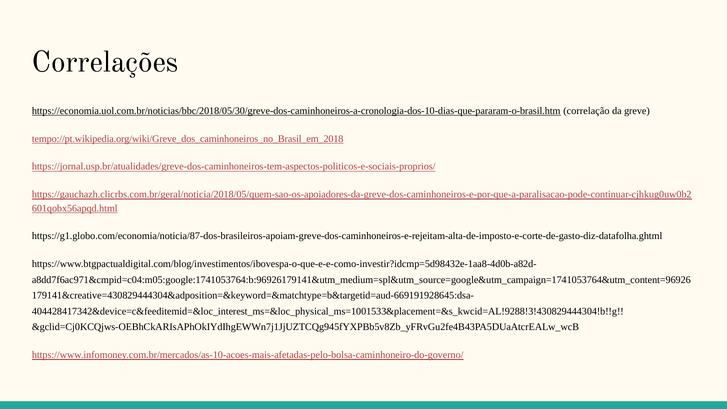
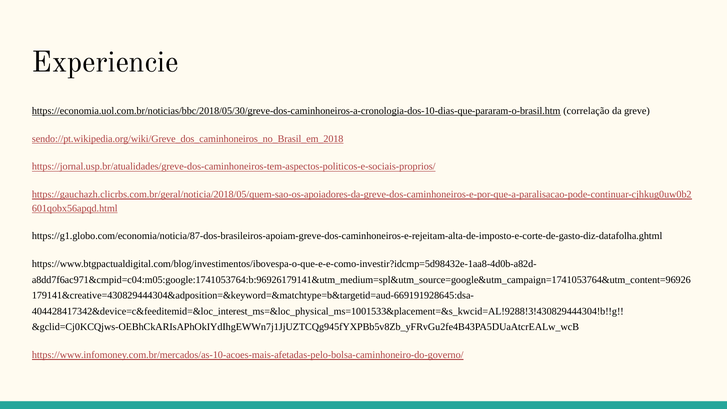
Correlações: Correlações -> Experiencie
tempo://pt.wikipedia.org/wiki/Greve_dos_caminhoneiros_no_Brasil_em_2018: tempo://pt.wikipedia.org/wiki/Greve_dos_caminhoneiros_no_Brasil_em_2018 -> sendo://pt.wikipedia.org/wiki/Greve_dos_caminhoneiros_no_Brasil_em_2018
